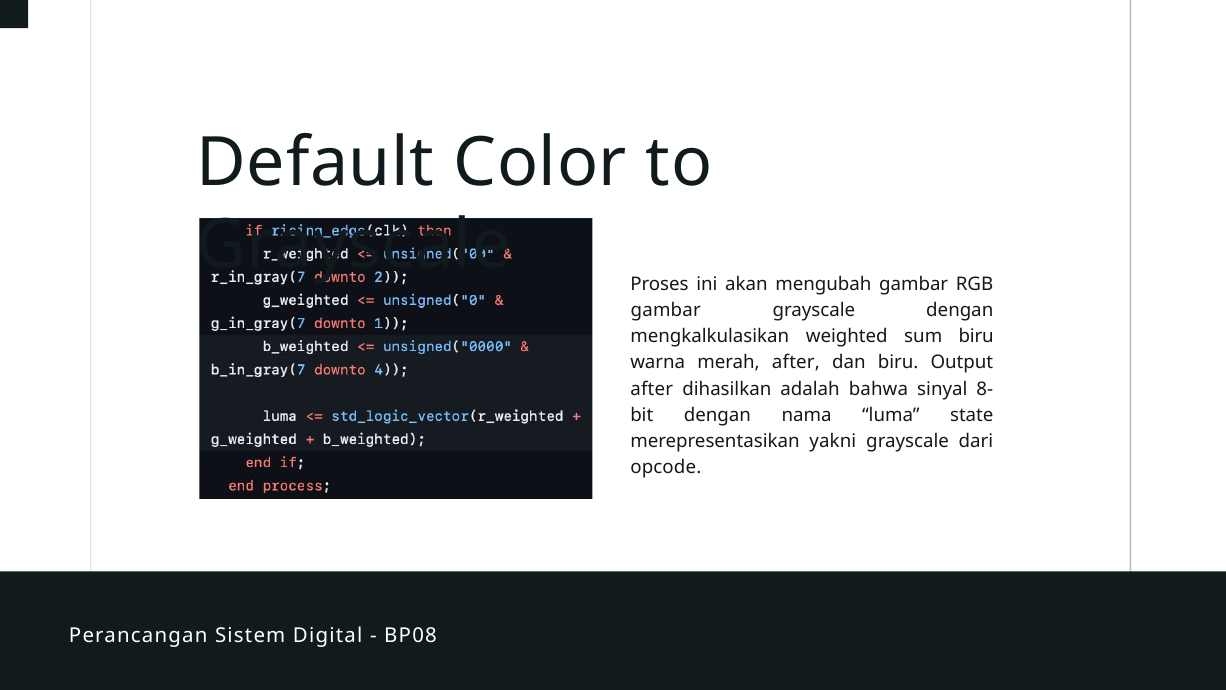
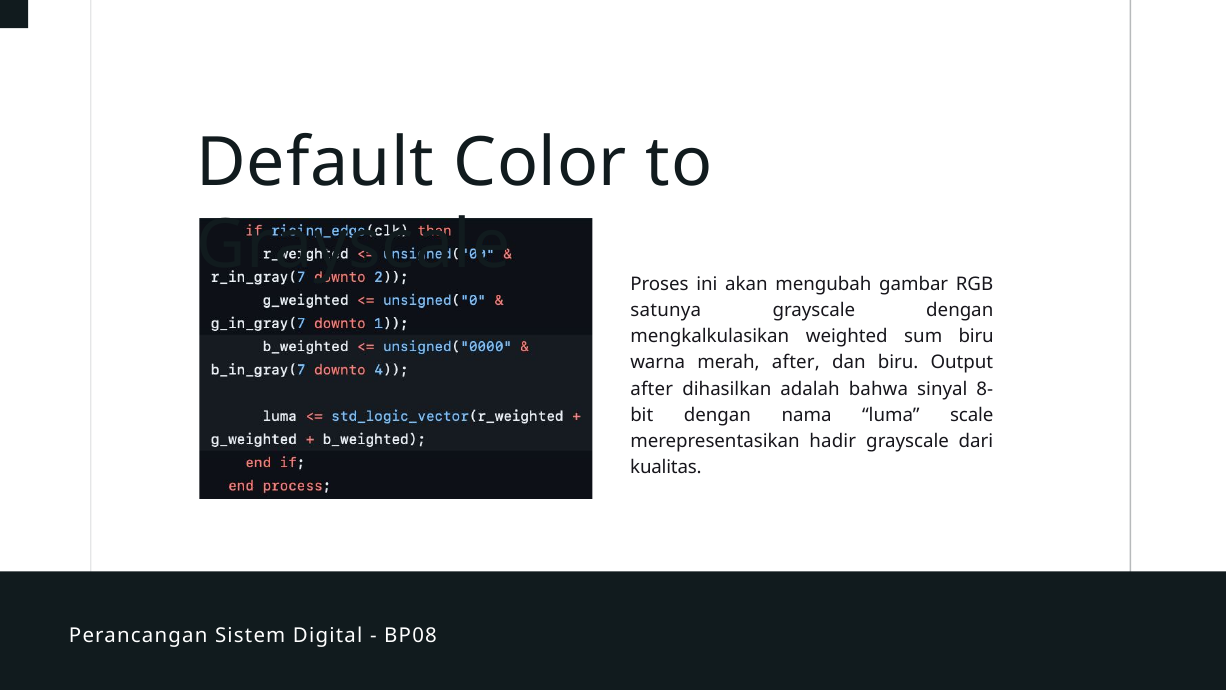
gambar at (666, 310): gambar -> satunya
state: state -> scale
yakni: yakni -> hadir
opcode: opcode -> kualitas
